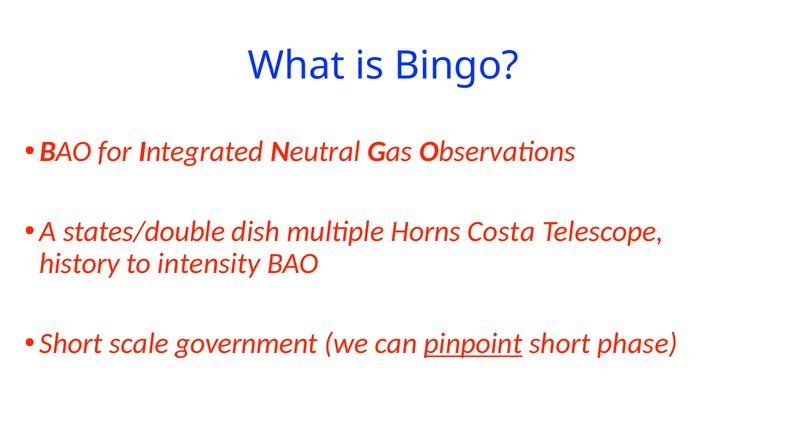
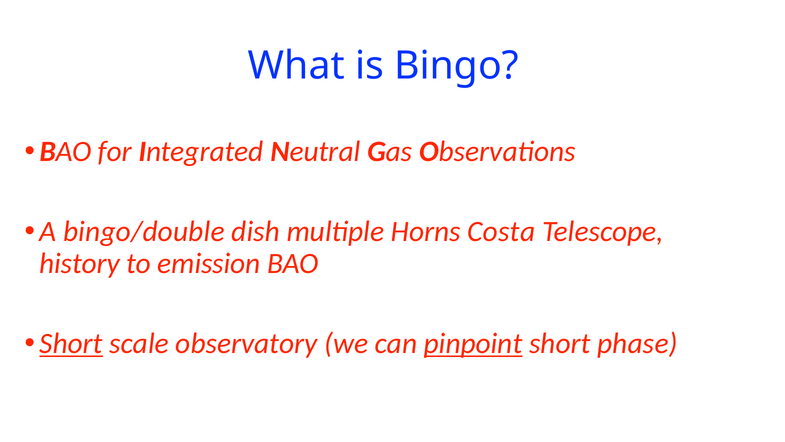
states/double: states/double -> bingo/double
intensity: intensity -> emission
Short at (71, 343) underline: none -> present
government: government -> observatory
